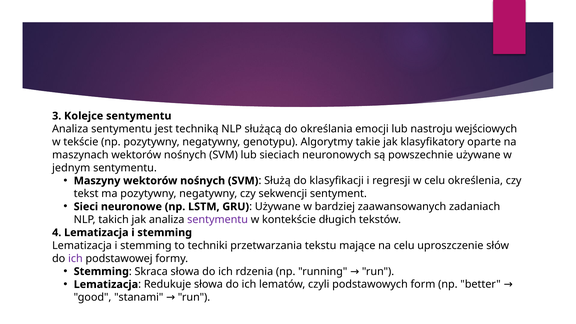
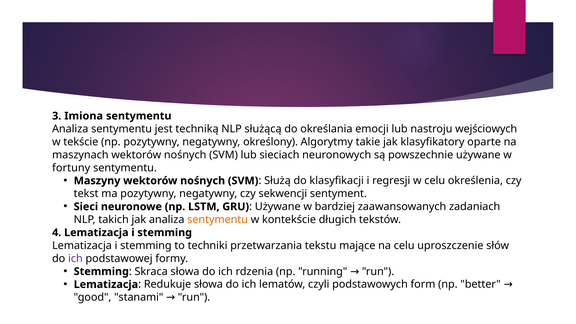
Kolejce: Kolejce -> Imiona
genotypu: genotypu -> określony
jednym: jednym -> fortuny
sentymentu at (218, 220) colour: purple -> orange
